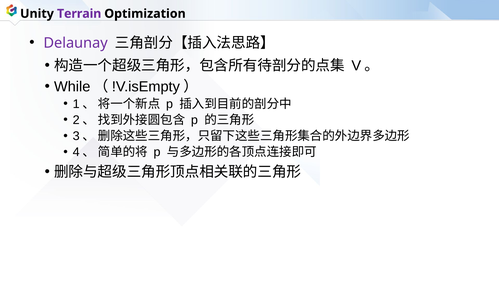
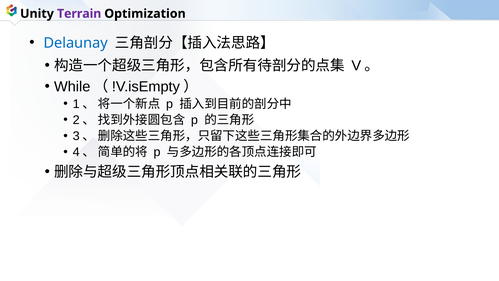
Delaunay colour: purple -> blue
